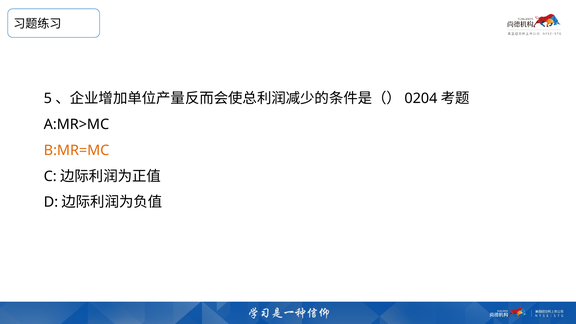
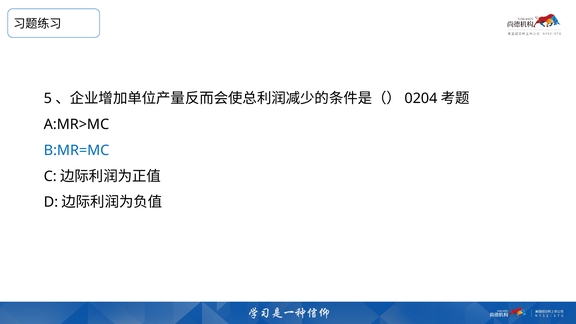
B:MR=MC colour: orange -> blue
